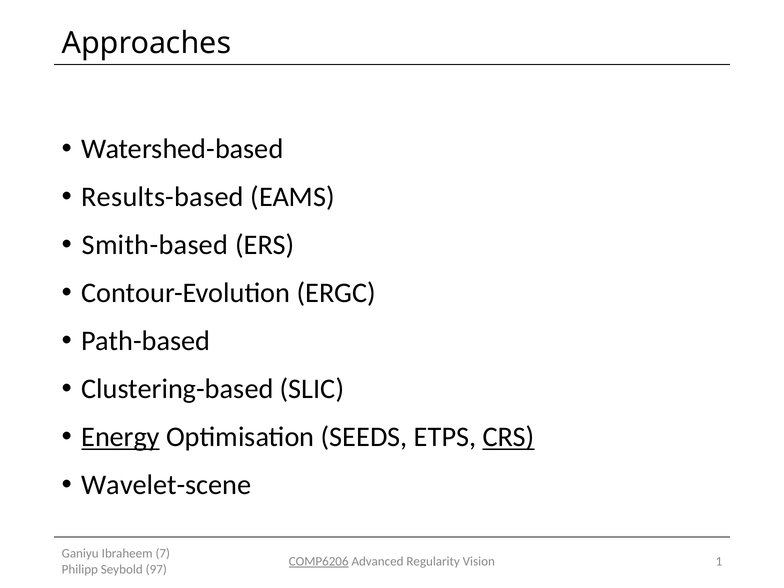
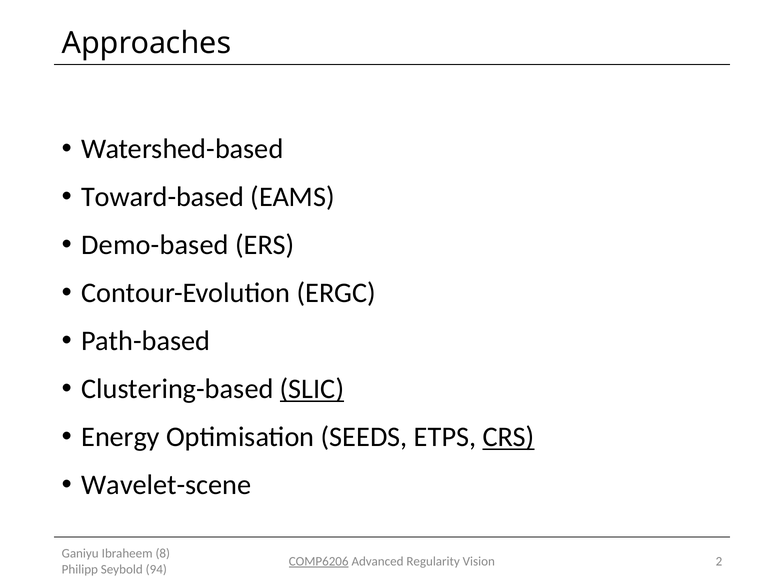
Results-based: Results-based -> Toward-based
Smith-based: Smith-based -> Demo-based
SLIC underline: none -> present
Energy underline: present -> none
7: 7 -> 8
1: 1 -> 2
97: 97 -> 94
